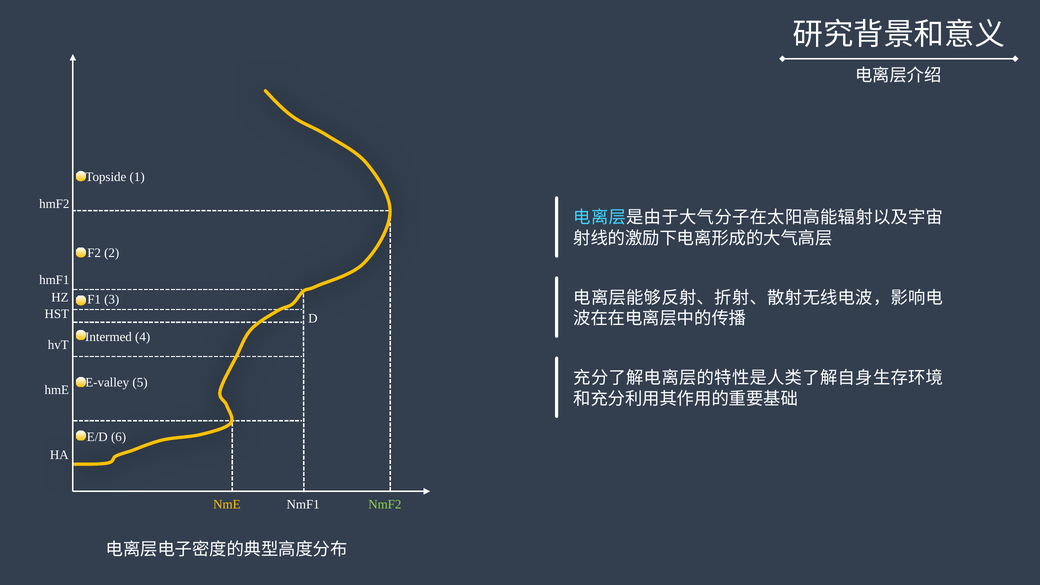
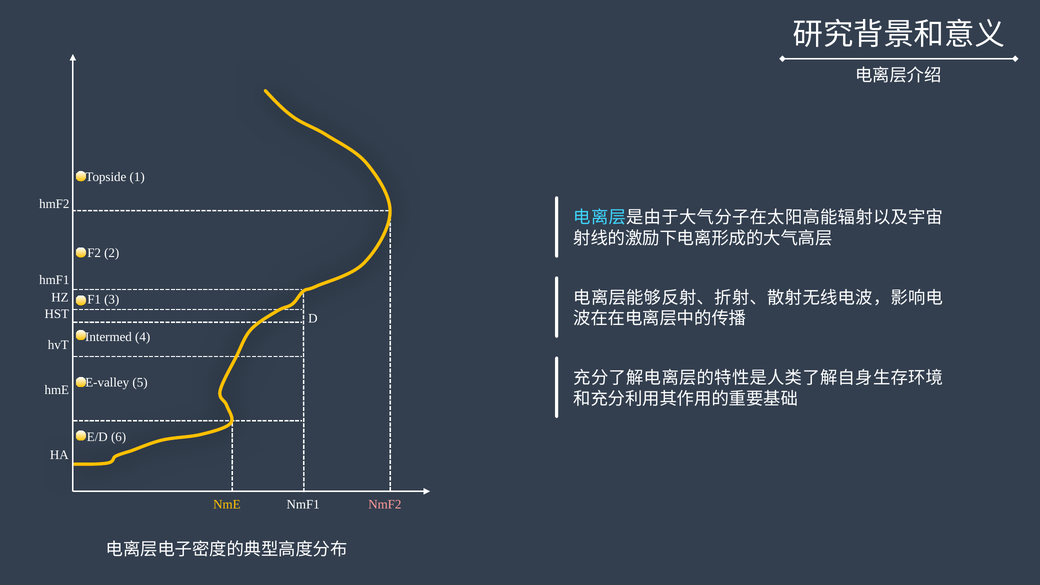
NmF2 colour: light green -> pink
